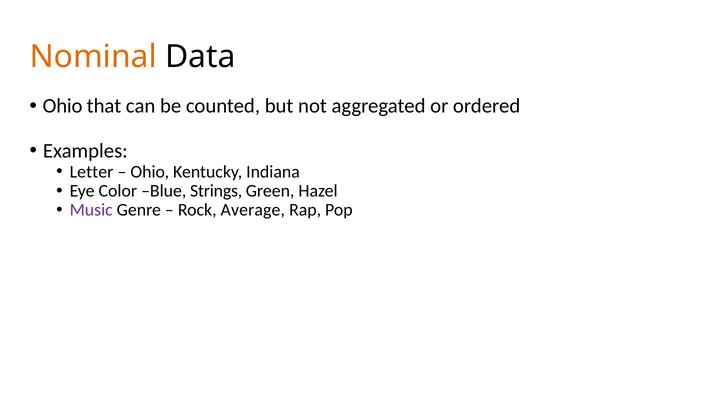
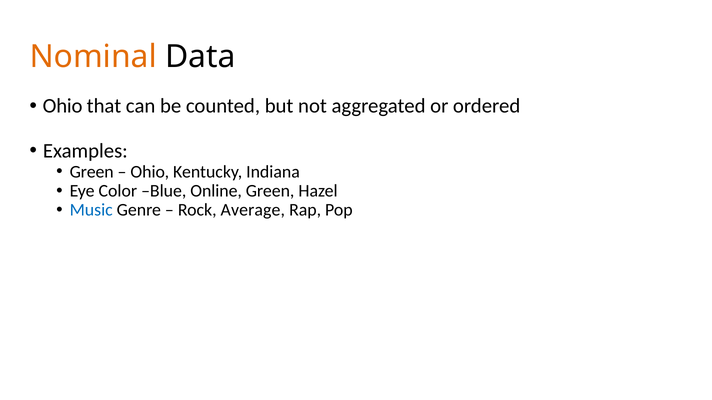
Letter at (92, 172): Letter -> Green
Strings: Strings -> Online
Music colour: purple -> blue
